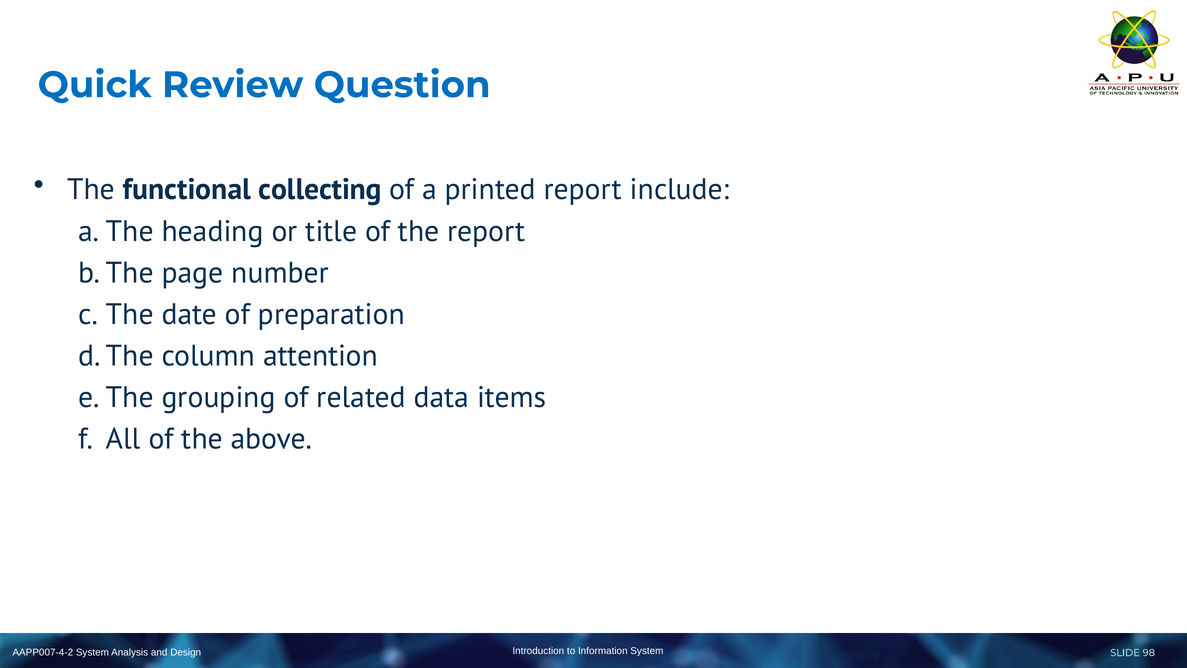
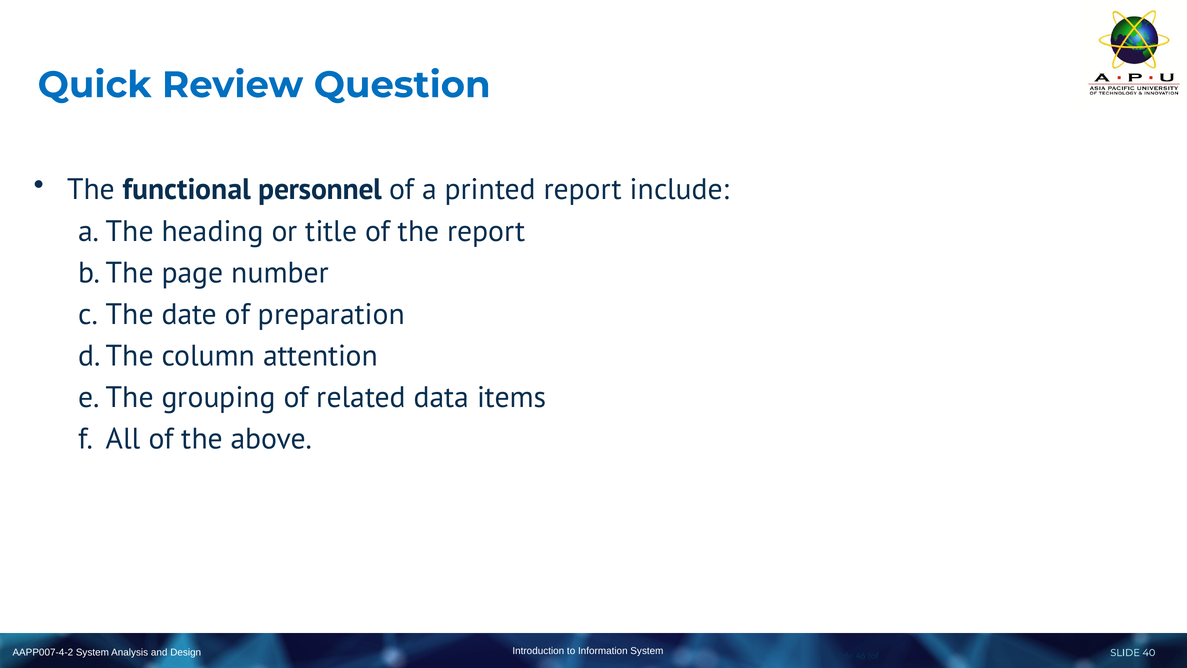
collecting: collecting -> personnel
98: 98 -> 40
